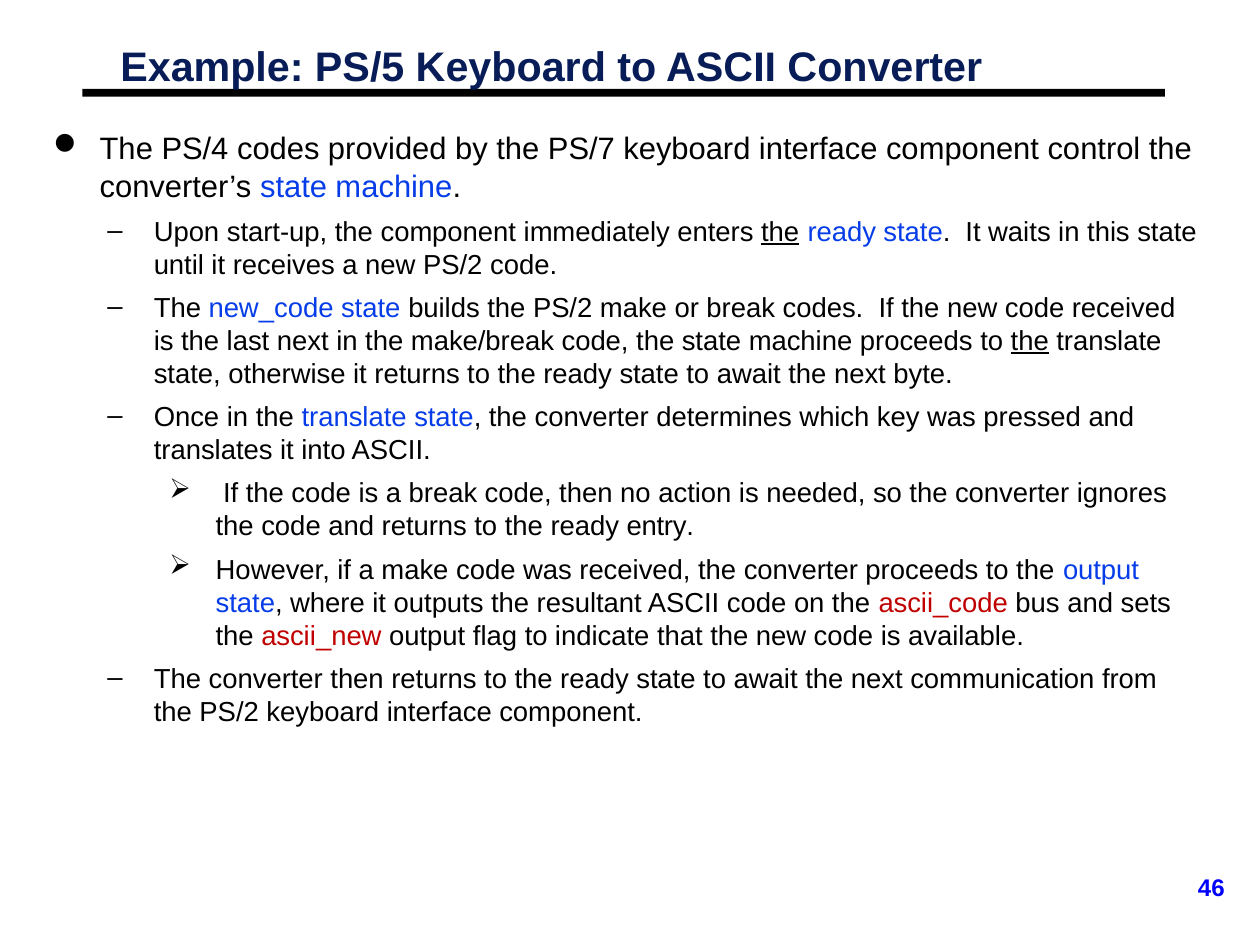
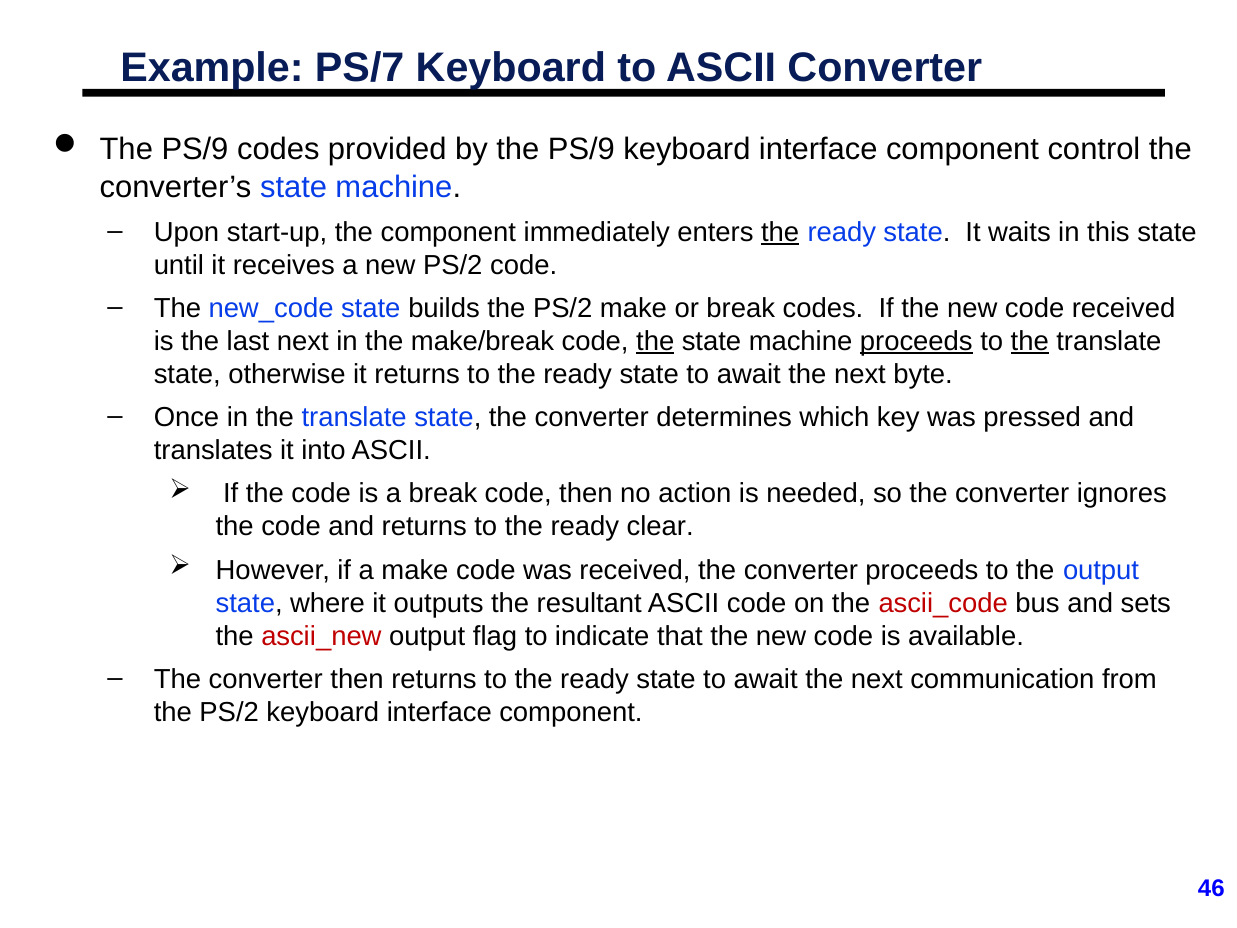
PS/5: PS/5 -> PS/7
PS/4 at (195, 150): PS/4 -> PS/9
by the PS/7: PS/7 -> PS/9
the at (655, 341) underline: none -> present
proceeds at (916, 341) underline: none -> present
entry: entry -> clear
